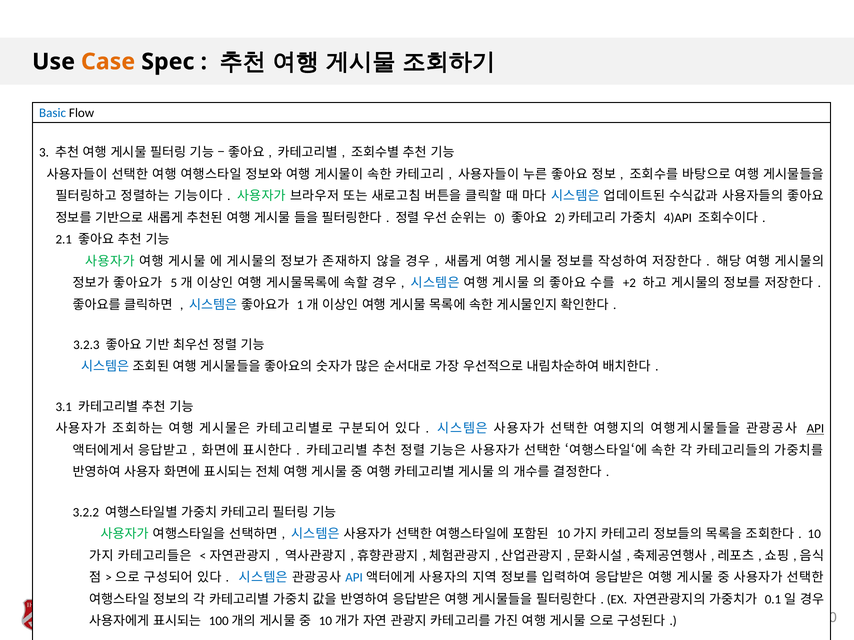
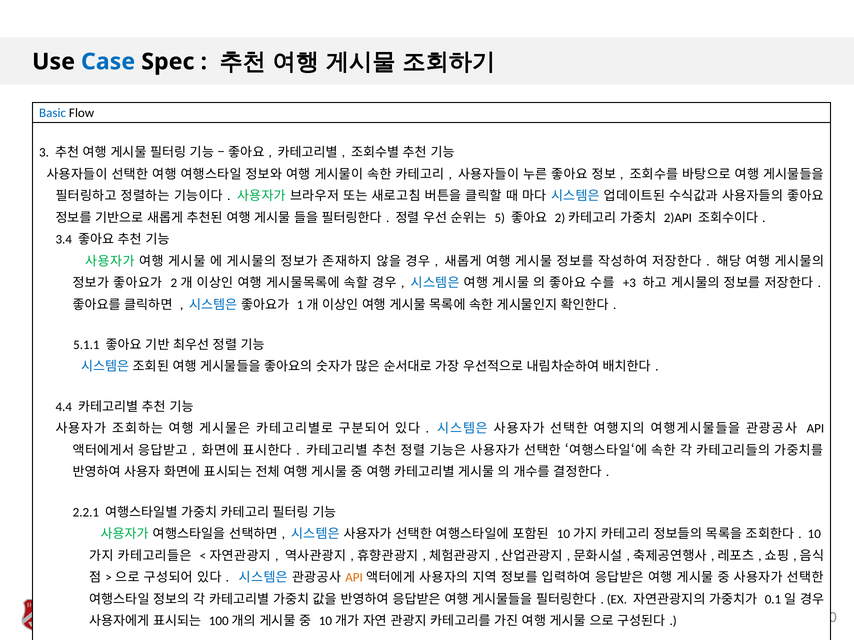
Case colour: orange -> blue
0: 0 -> 5
4)API: 4)API -> 2)API
2.1: 2.1 -> 3.4
5: 5 -> 2
+2: +2 -> +3
3.2.3: 3.2.3 -> 5.1.1
3.1 at (64, 407): 3.1 -> 4.4
API at (815, 429) underline: present -> none
3.2.2 at (86, 513): 3.2.2 -> 2.2.1
API at (354, 578) colour: blue -> orange
